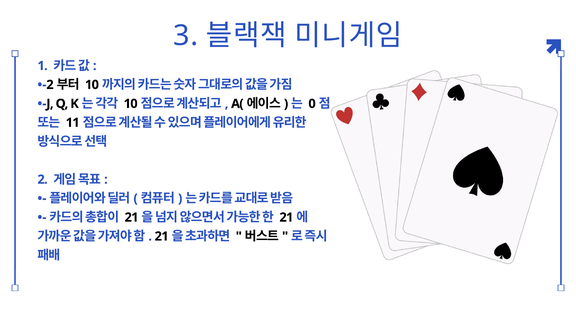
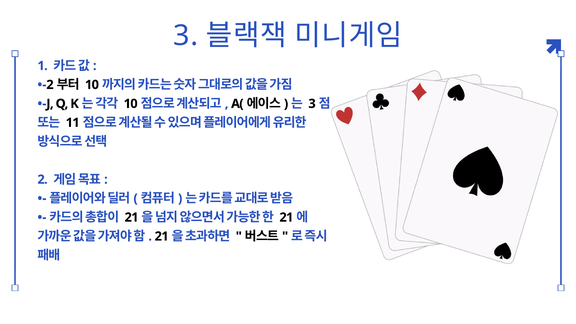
0 at (312, 104): 0 -> 3
